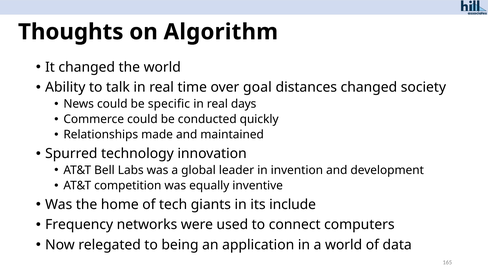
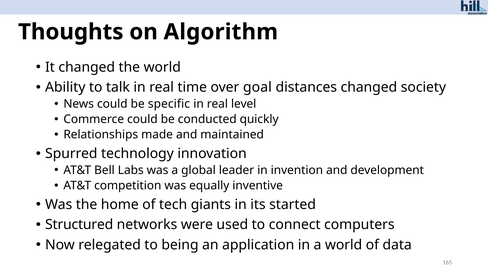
days: days -> level
include: include -> started
Frequency: Frequency -> Structured
